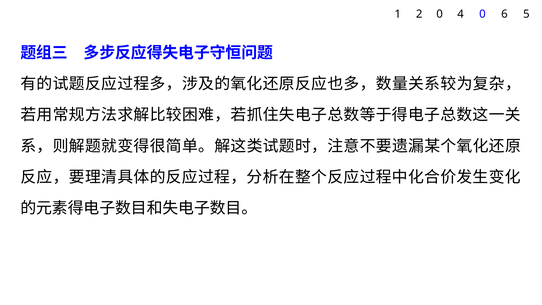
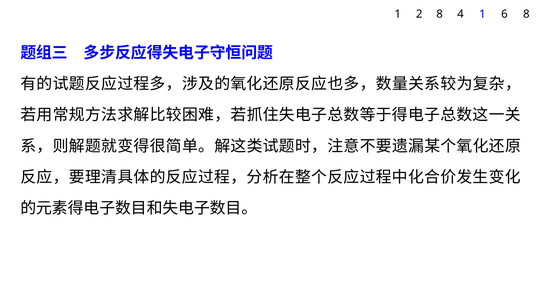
2 0: 0 -> 8
4 0: 0 -> 1
6 5: 5 -> 8
